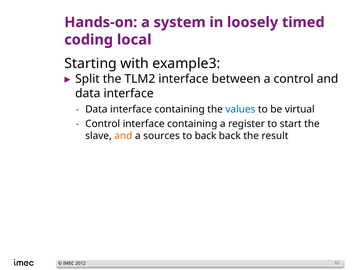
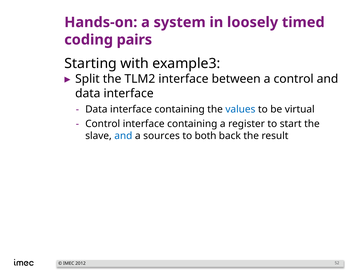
local: local -> pairs
and at (123, 136) colour: orange -> blue
to back: back -> both
